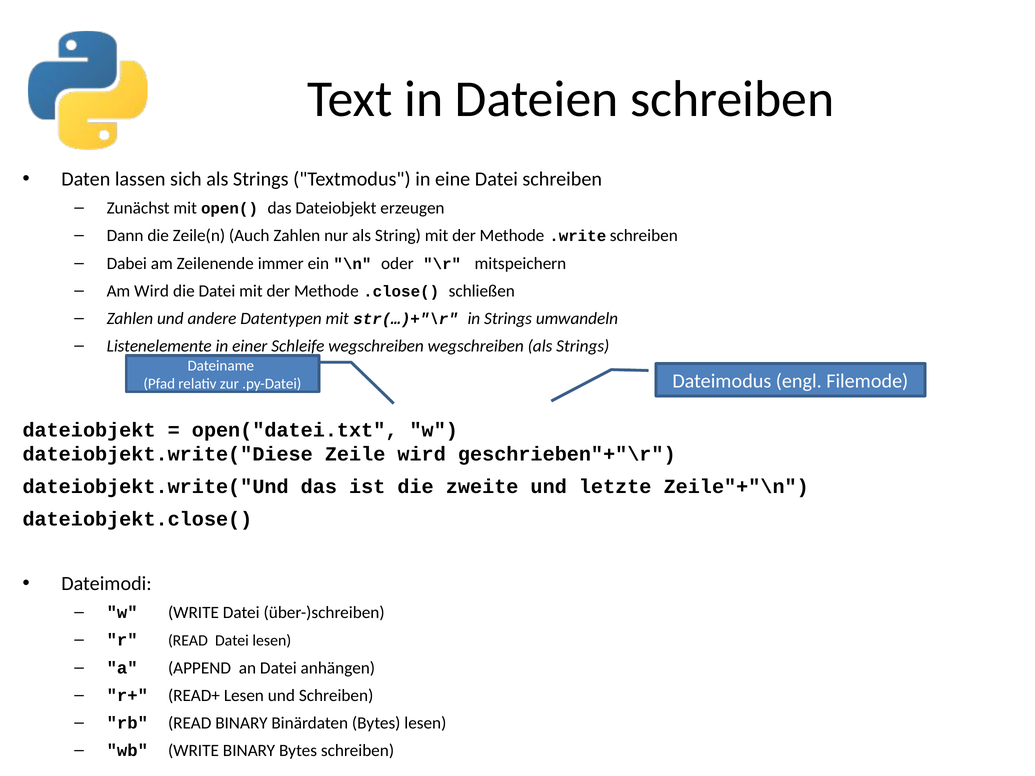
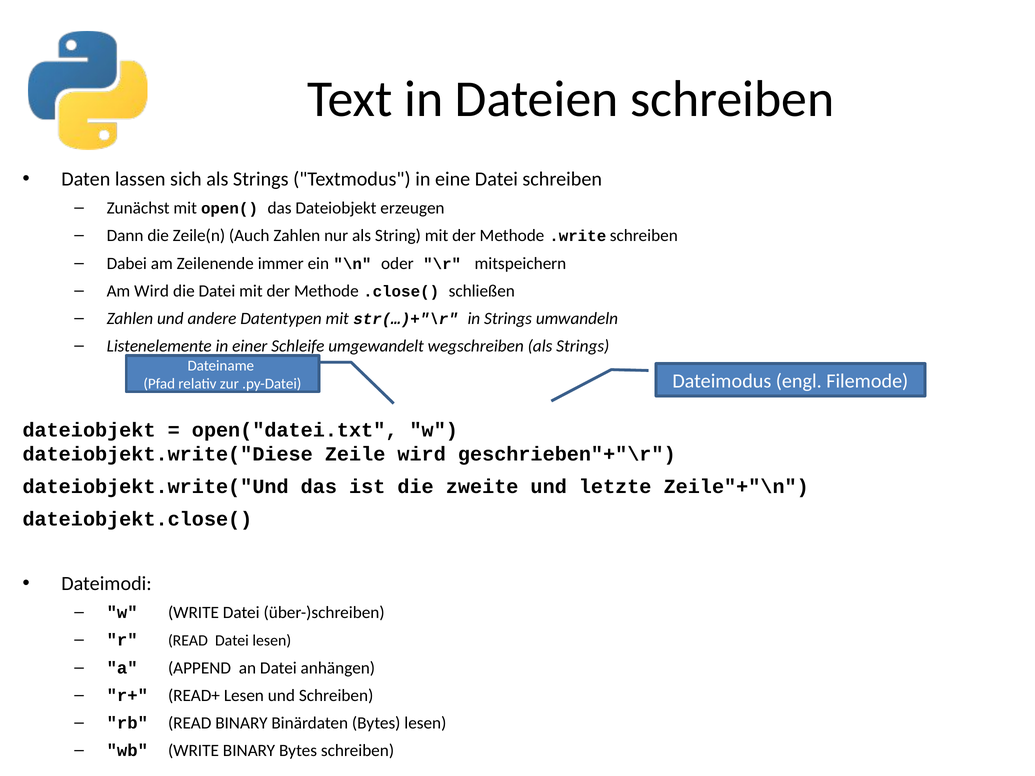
Schleife wegschreiben: wegschreiben -> umgewandelt
